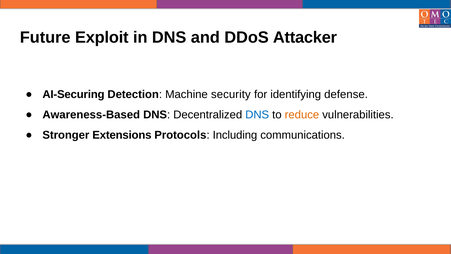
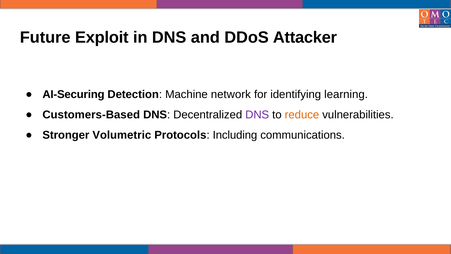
security: security -> network
defense: defense -> learning
Awareness-Based: Awareness-Based -> Customers-Based
DNS at (257, 115) colour: blue -> purple
Extensions: Extensions -> Volumetric
